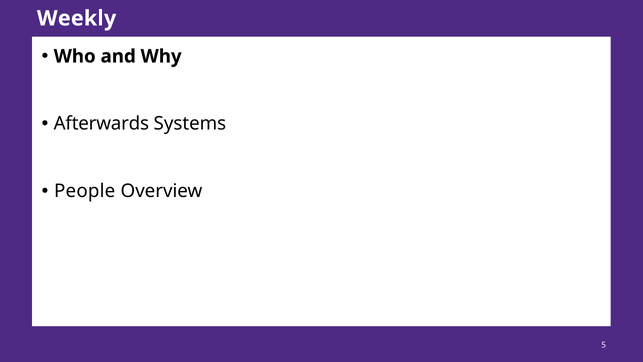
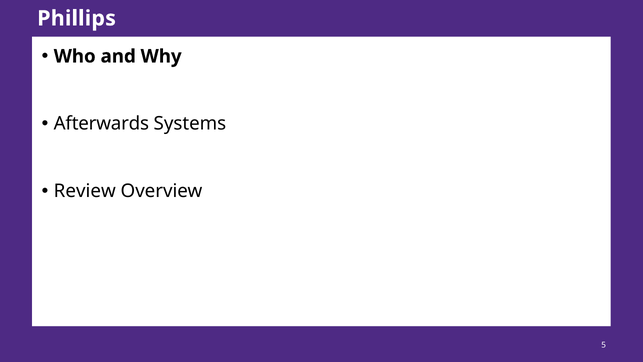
Weekly: Weekly -> Phillips
People: People -> Review
